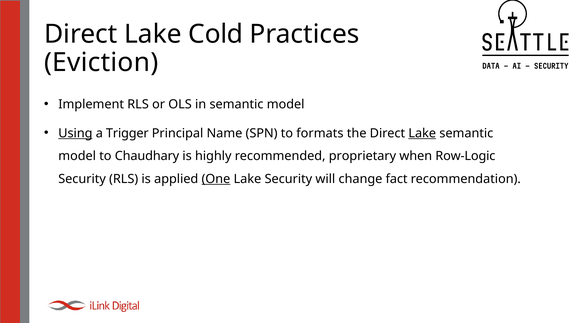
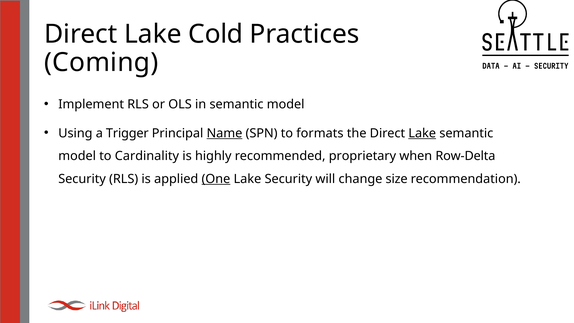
Eviction: Eviction -> Coming
Using underline: present -> none
Name underline: none -> present
Chaudhary: Chaudhary -> Cardinality
Row-Logic: Row-Logic -> Row-Delta
fact: fact -> size
